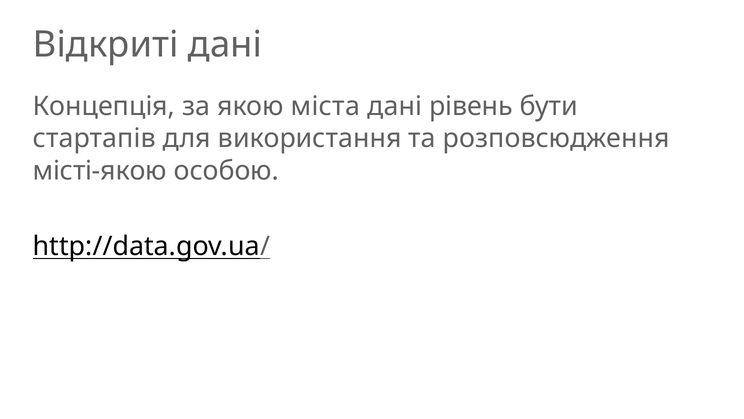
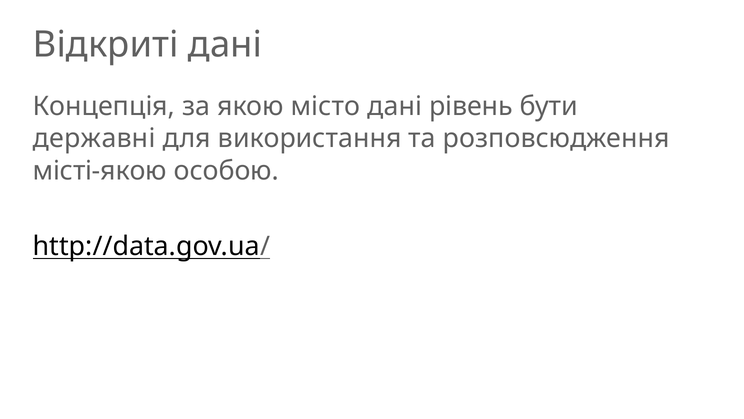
міста: міста -> місто
стартапів: стартапів -> державні
